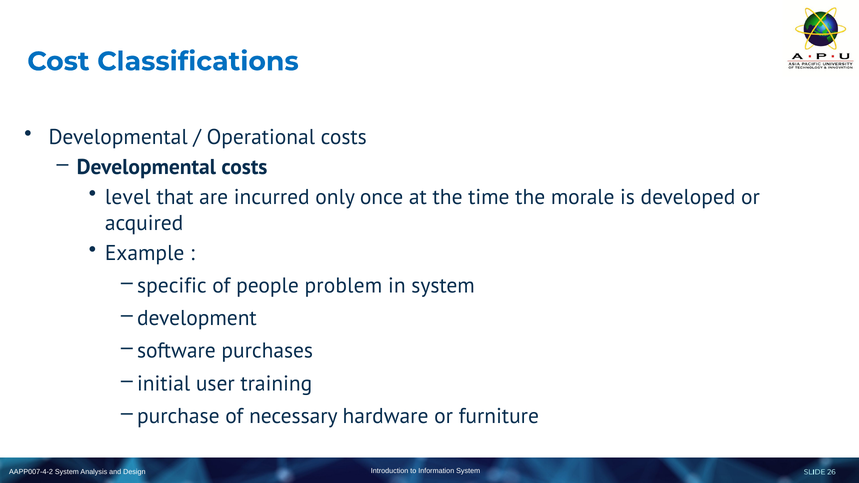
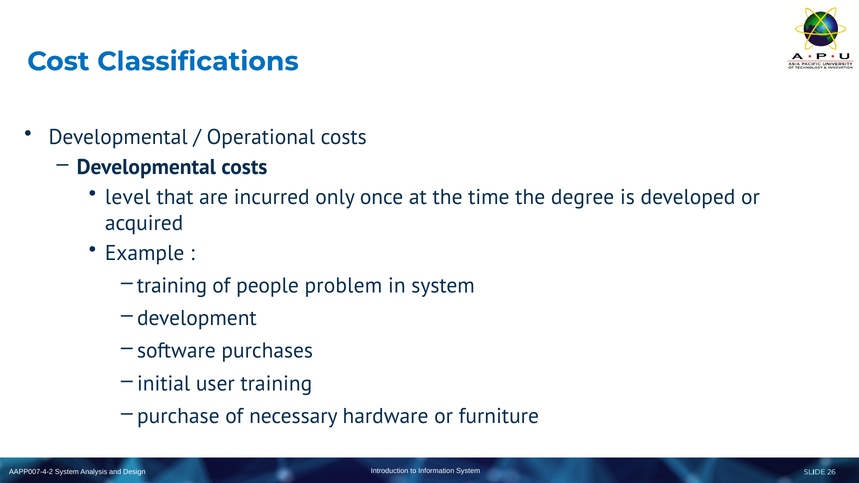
morale: morale -> degree
specific at (172, 286): specific -> training
